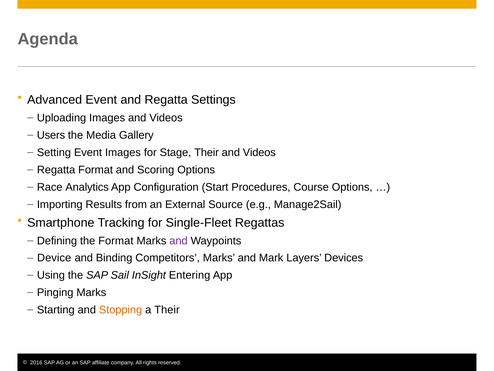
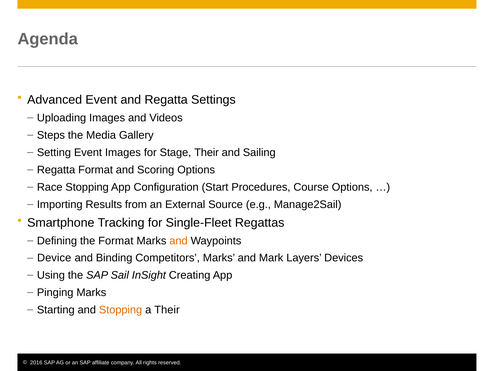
Users: Users -> Steps
Videos at (259, 152): Videos -> Sailing
Race Analytics: Analytics -> Stopping
and at (179, 240) colour: purple -> orange
Entering: Entering -> Creating
